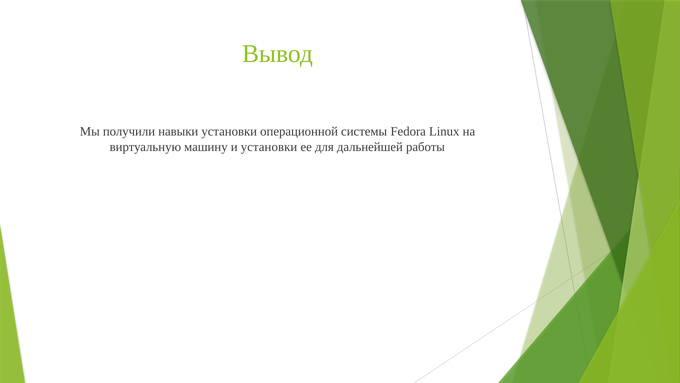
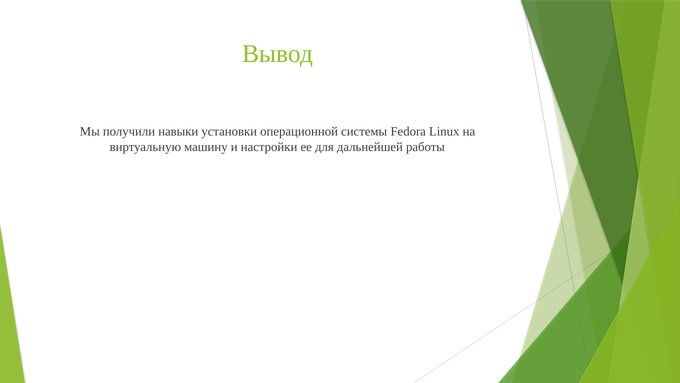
и установки: установки -> настройки
